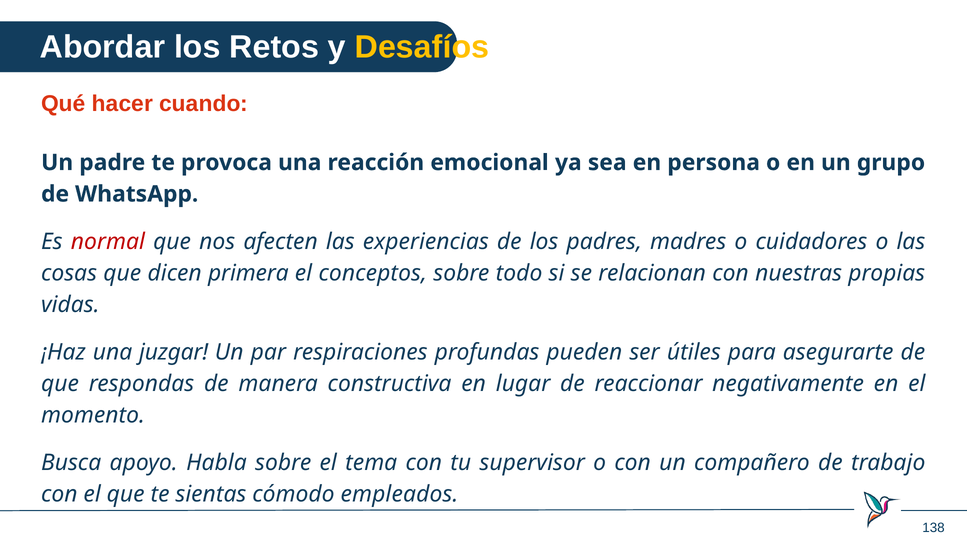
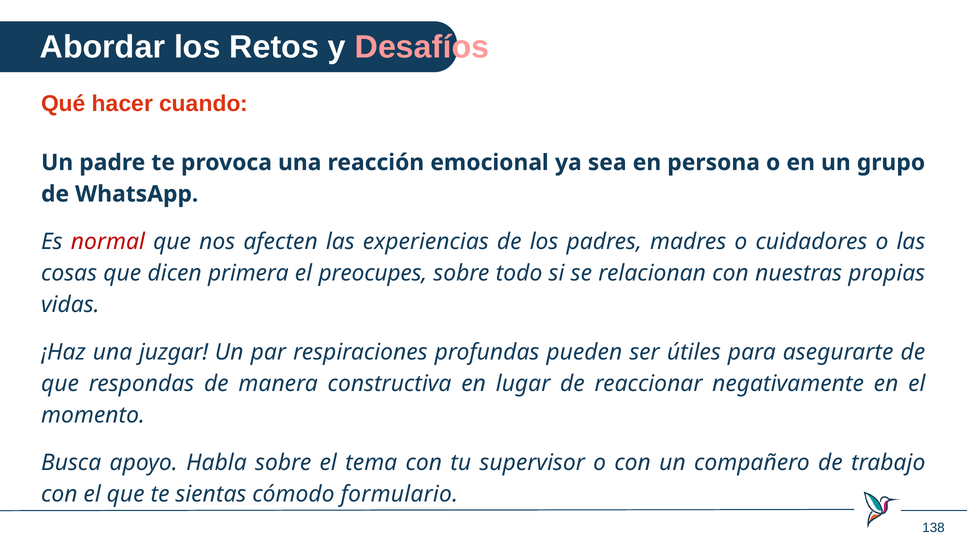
Desafíos colour: yellow -> pink
conceptos: conceptos -> preocupes
empleados: empleados -> formulario
